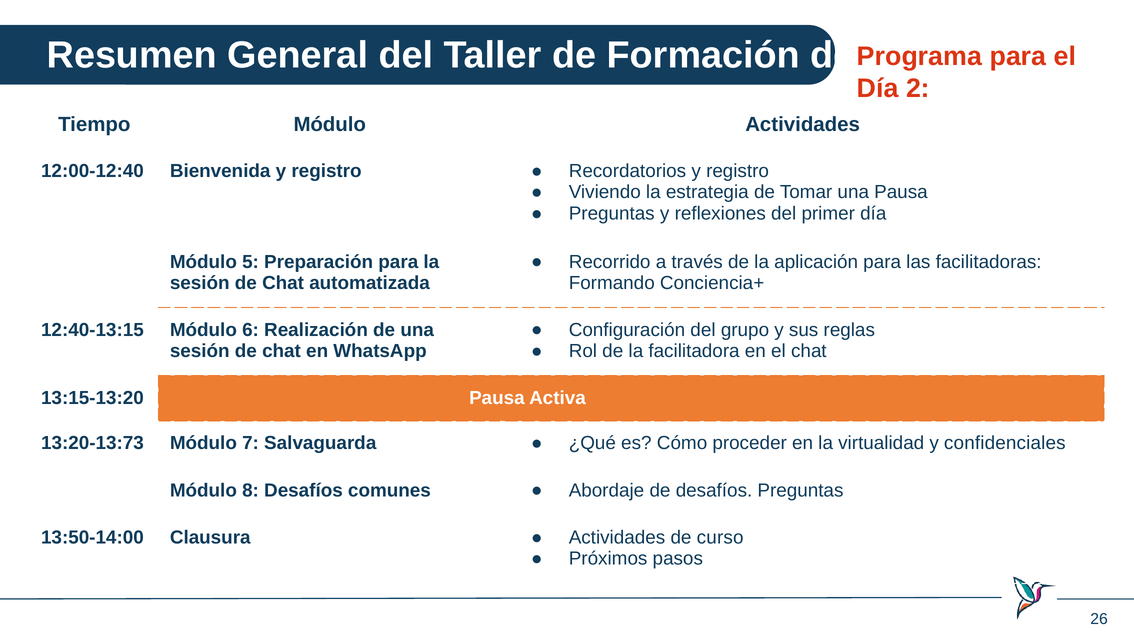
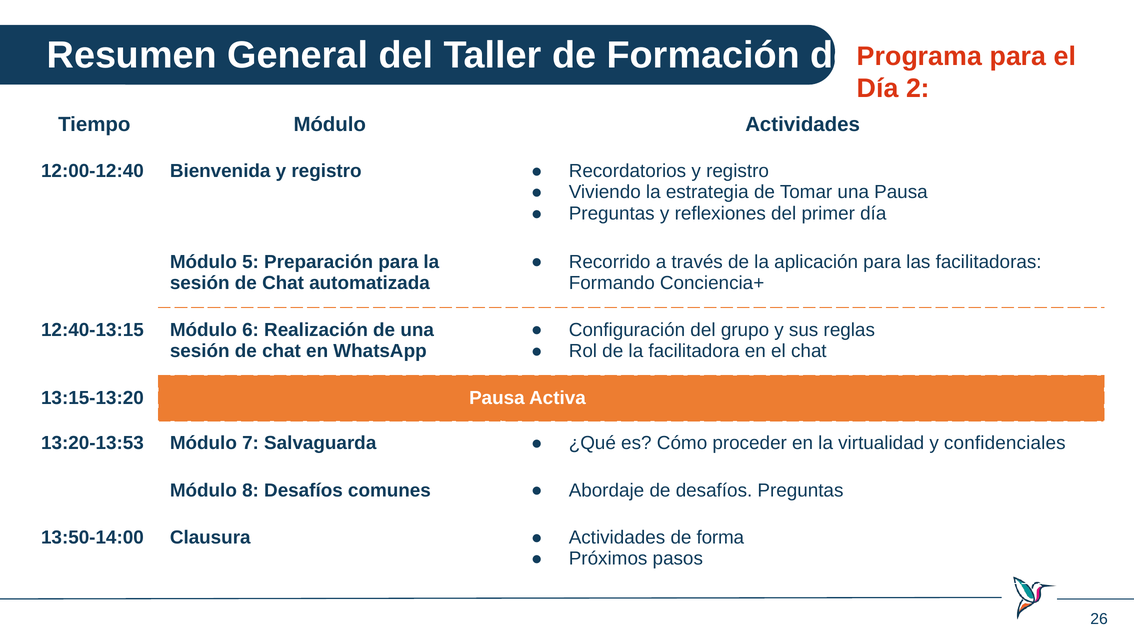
13:20-13:73: 13:20-13:73 -> 13:20-13:53
curso: curso -> forma
